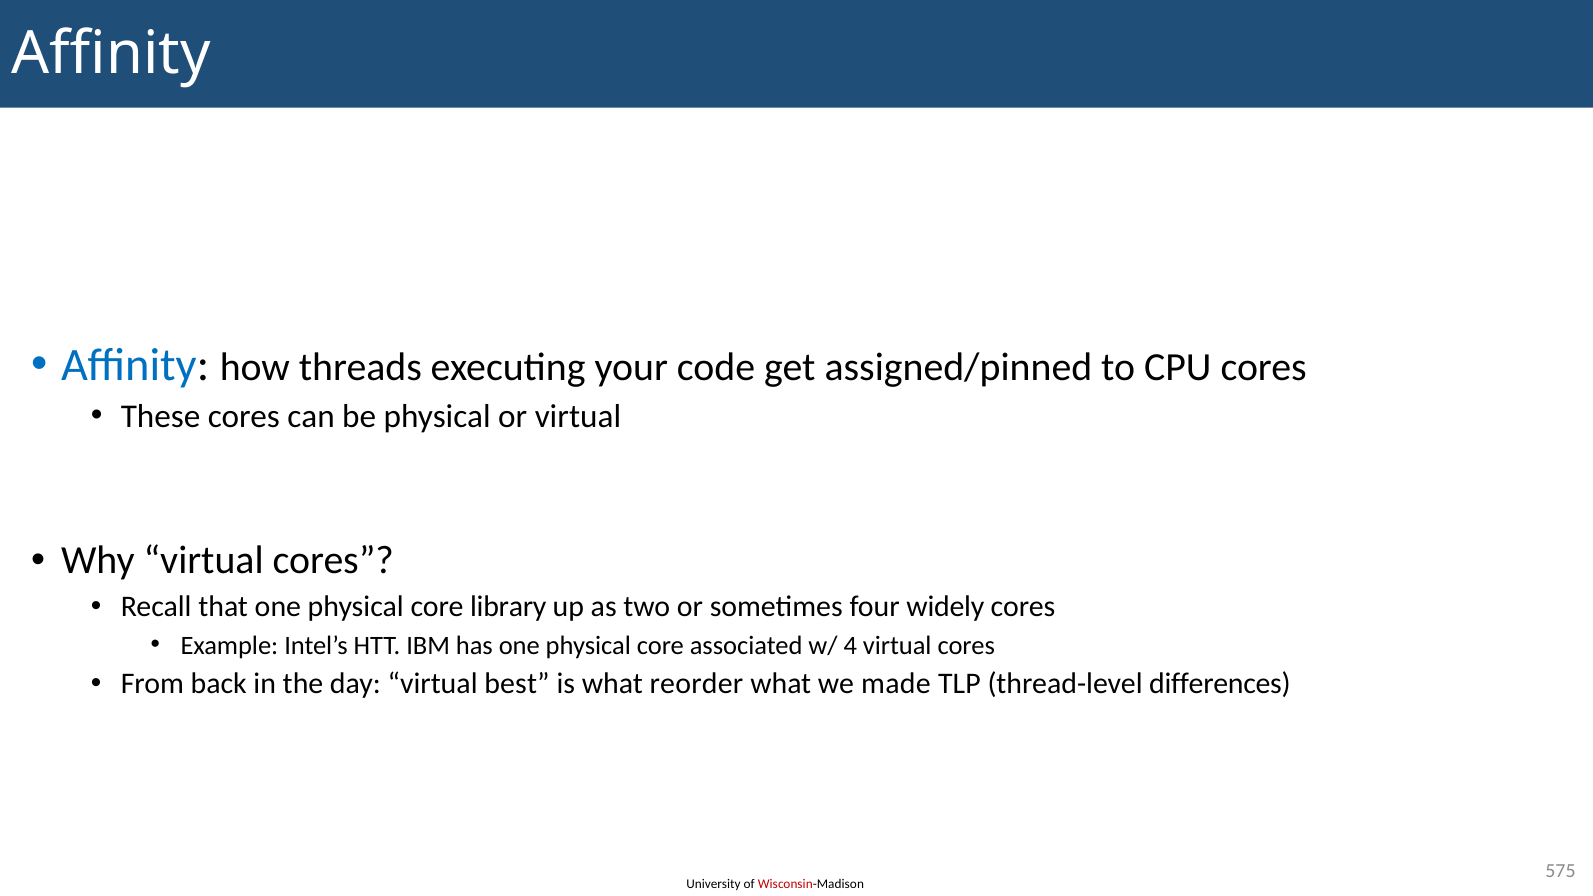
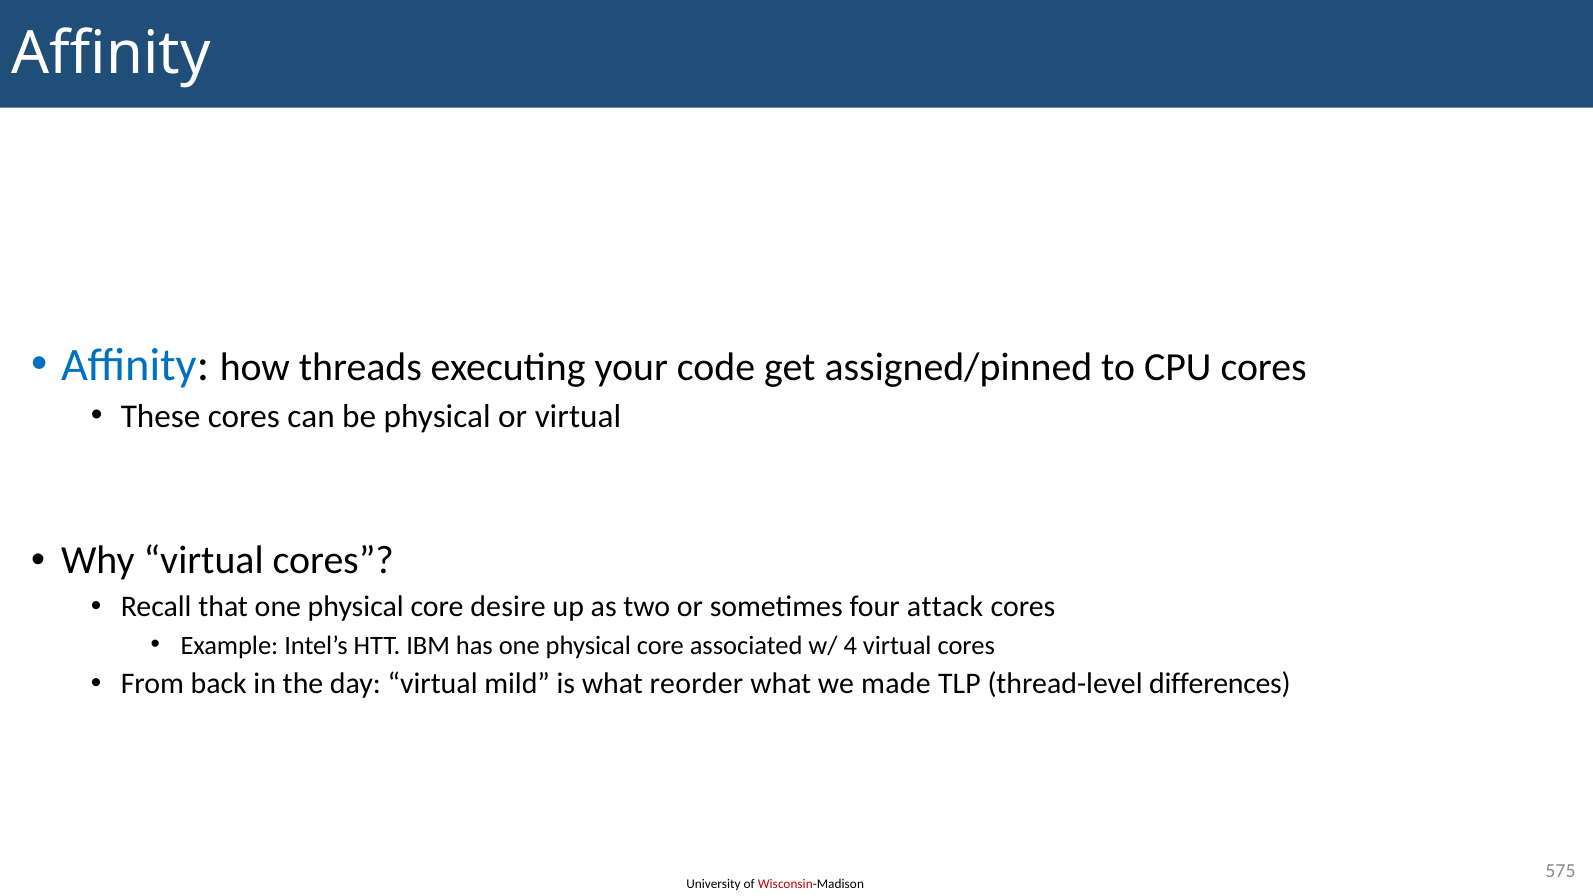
library: library -> desire
widely: widely -> attack
best: best -> mild
